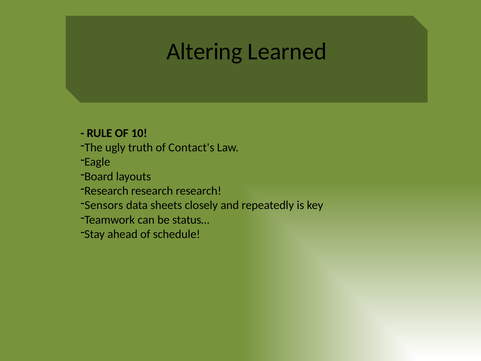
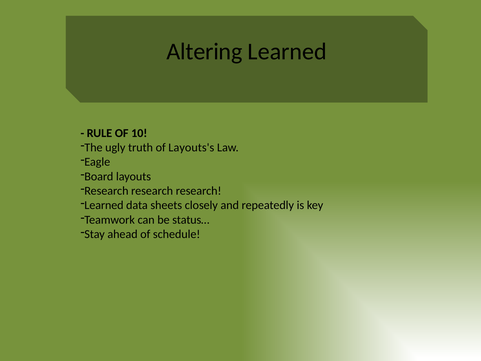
Contact's: Contact's -> Layouts's
Sensors at (104, 205): Sensors -> Learned
